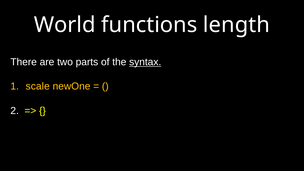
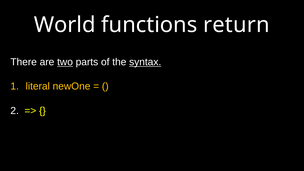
length: length -> return
two underline: none -> present
scale: scale -> literal
